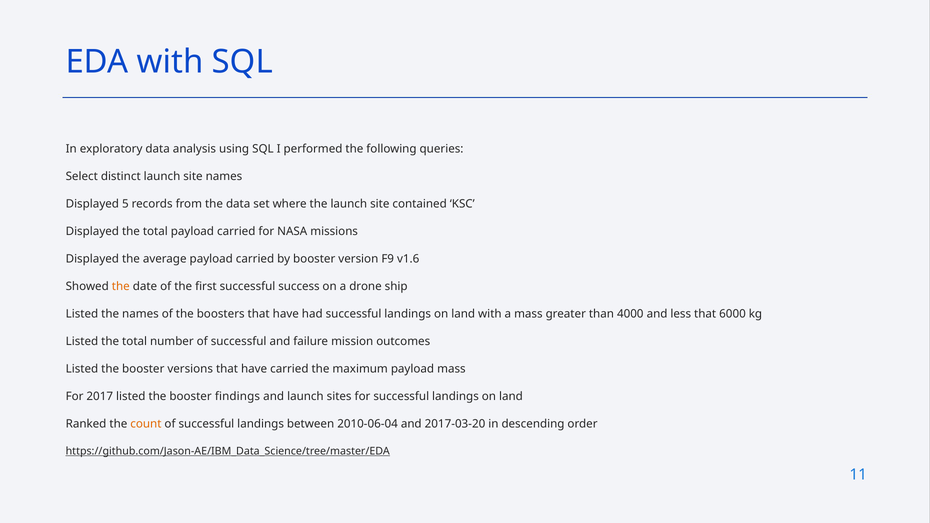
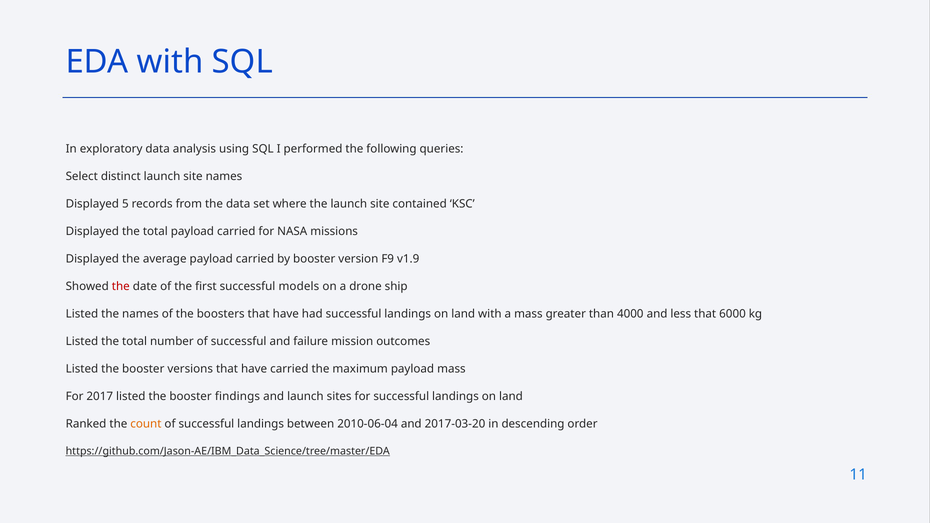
v1.6: v1.6 -> v1.9
the at (121, 287) colour: orange -> red
success: success -> models
